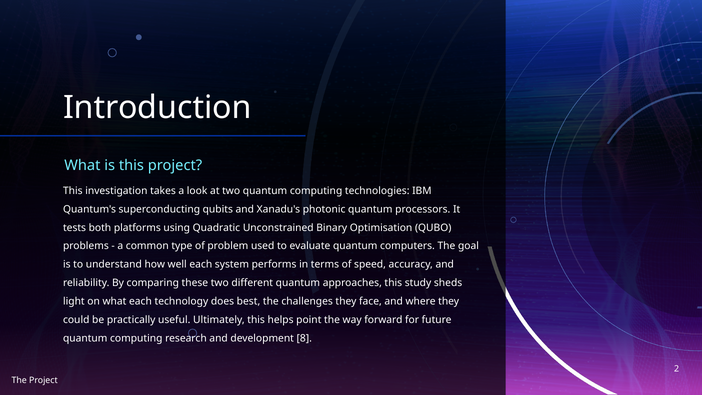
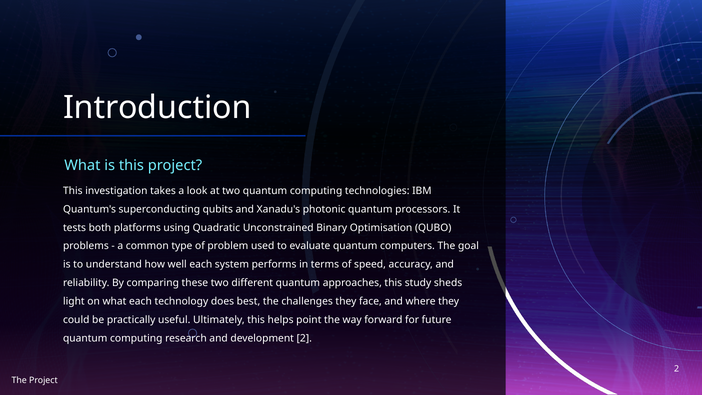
development 8: 8 -> 2
